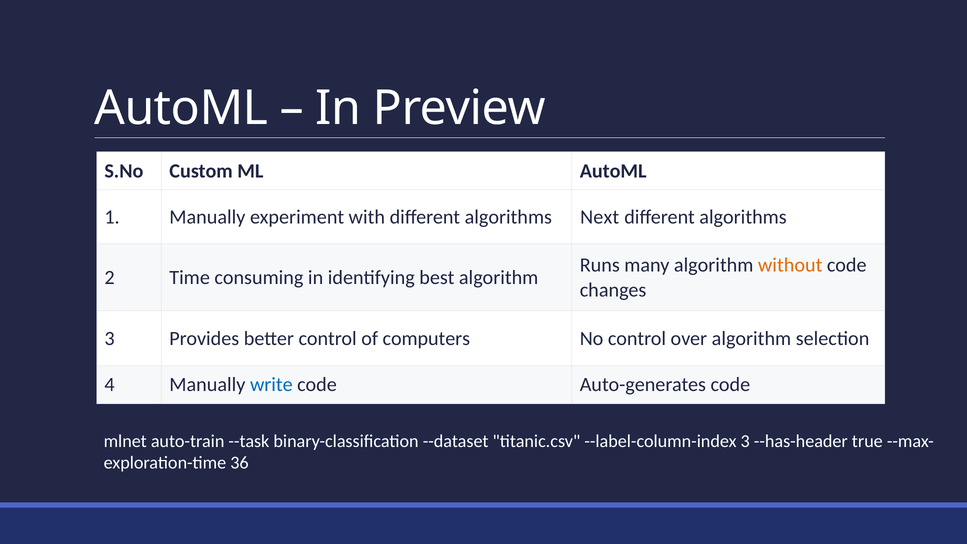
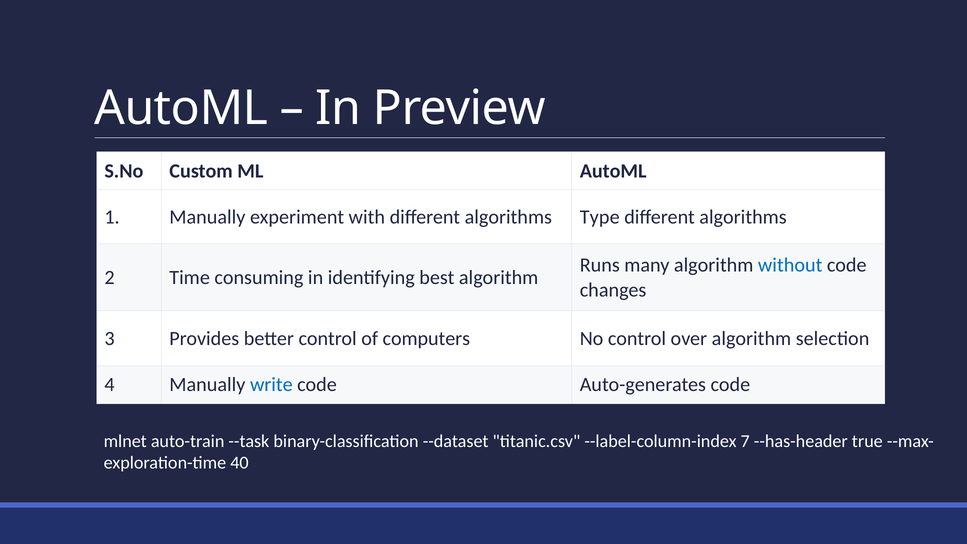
Next: Next -> Type
without colour: orange -> blue
--label-column-index 3: 3 -> 7
36: 36 -> 40
